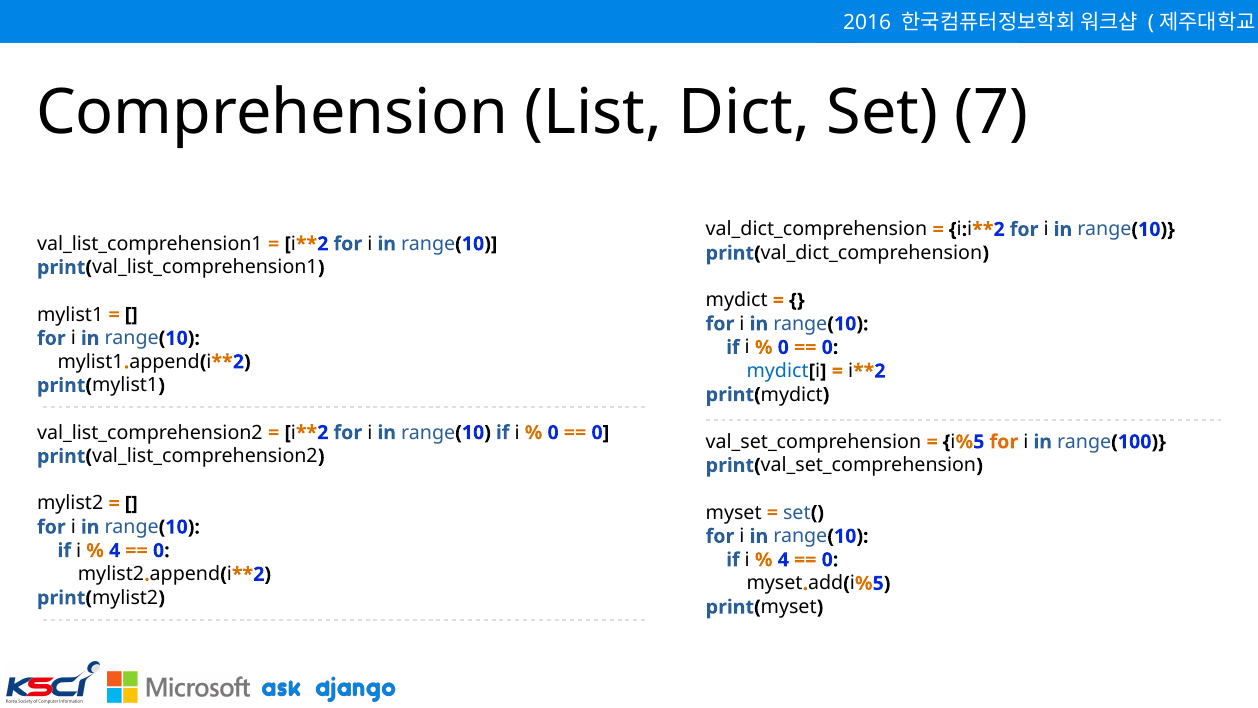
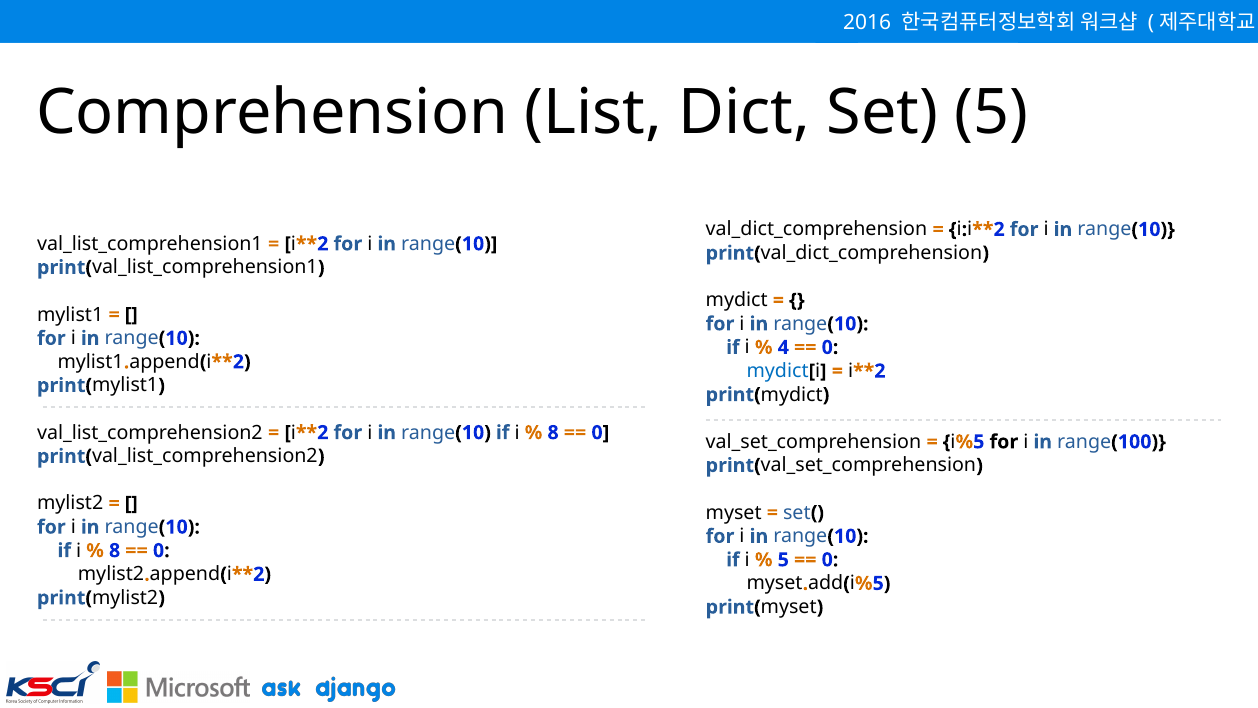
Set 7: 7 -> 5
0 at (783, 347): 0 -> 4
0 at (553, 432): 0 -> 8
for at (1004, 442) colour: orange -> black
4 at (115, 550): 4 -> 8
4 at (783, 560): 4 -> 5
